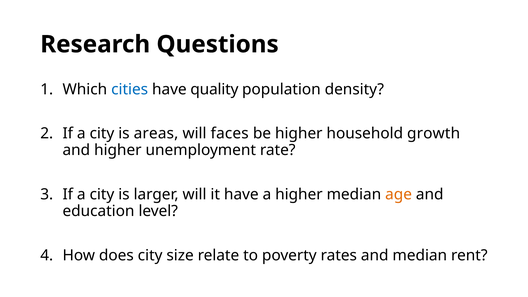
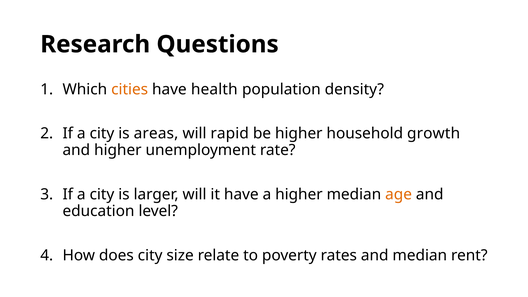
cities colour: blue -> orange
quality: quality -> health
faces: faces -> rapid
